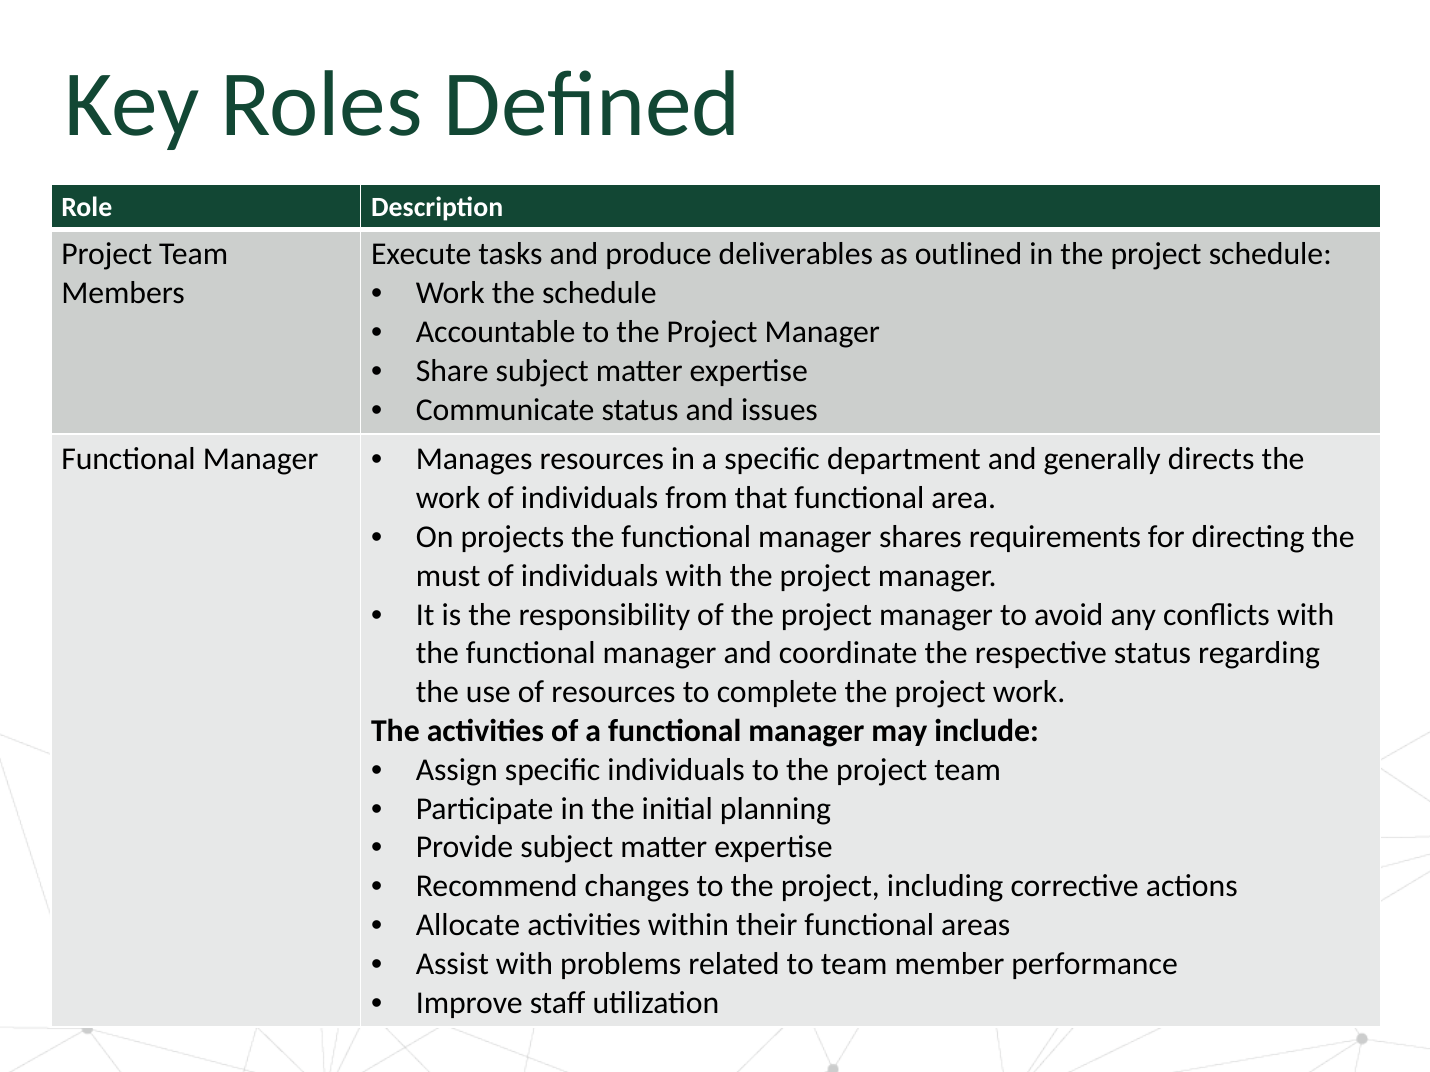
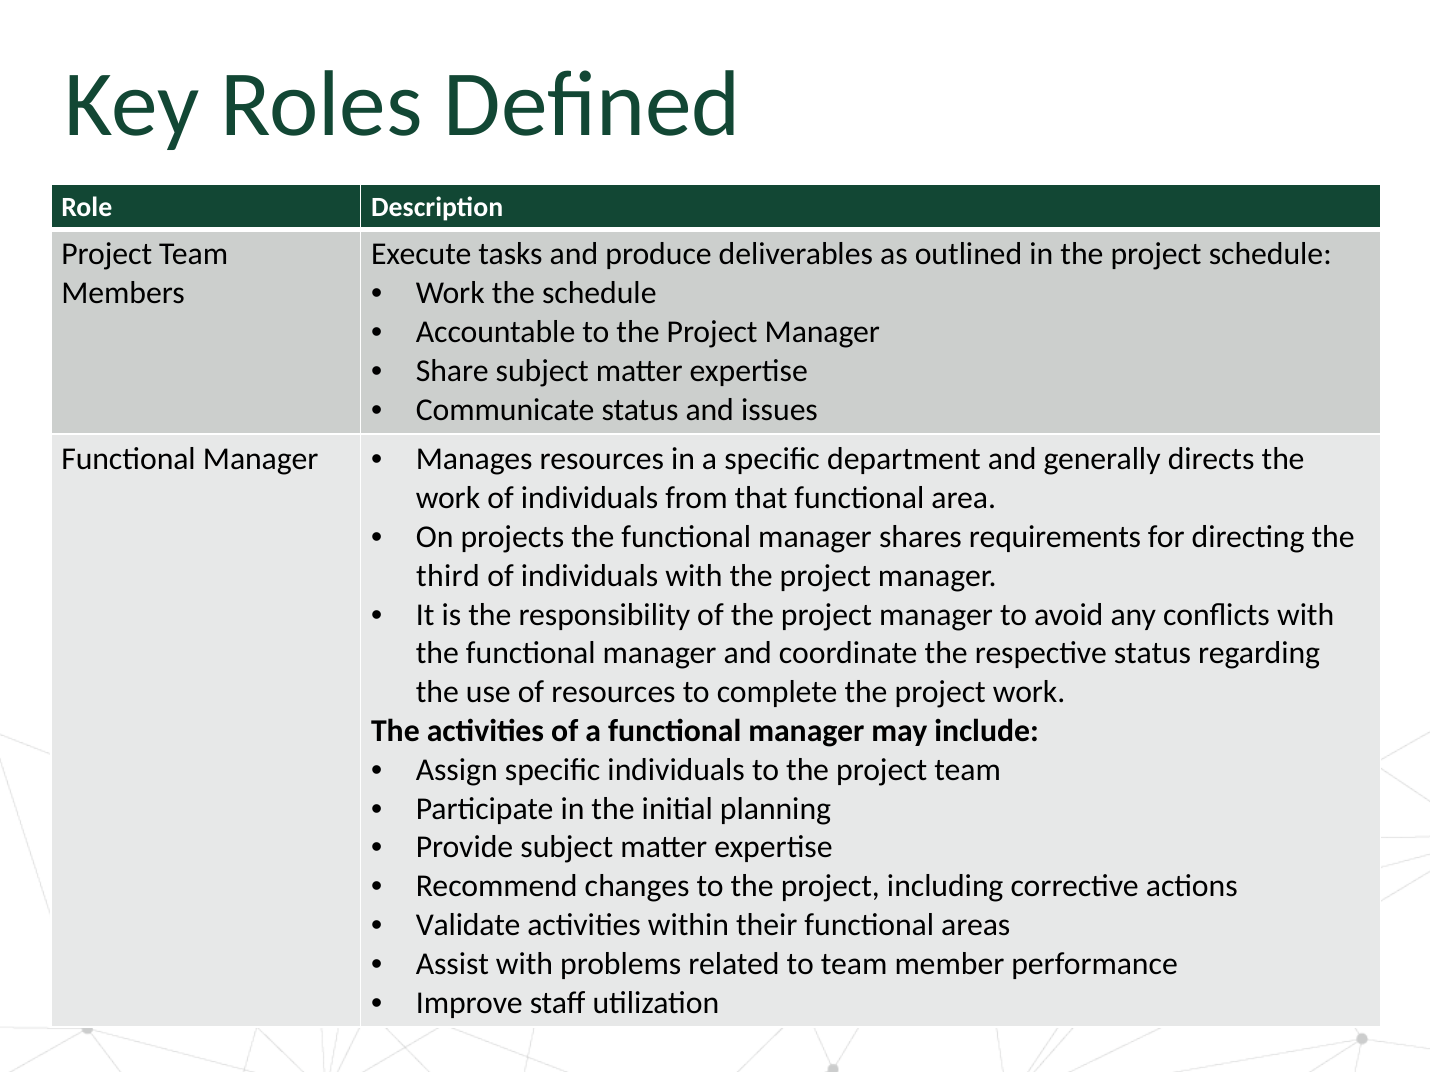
must: must -> third
Allocate: Allocate -> Validate
